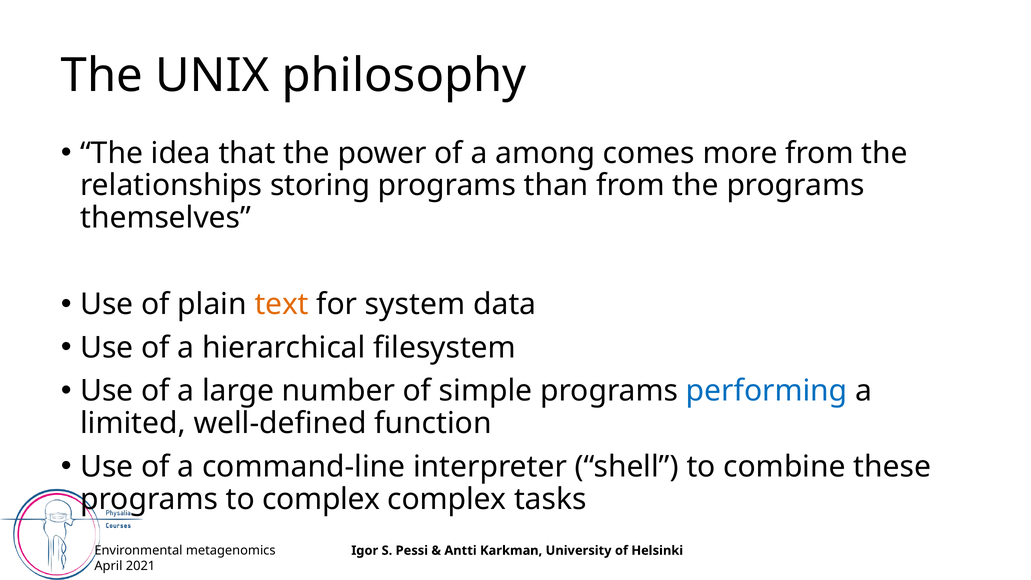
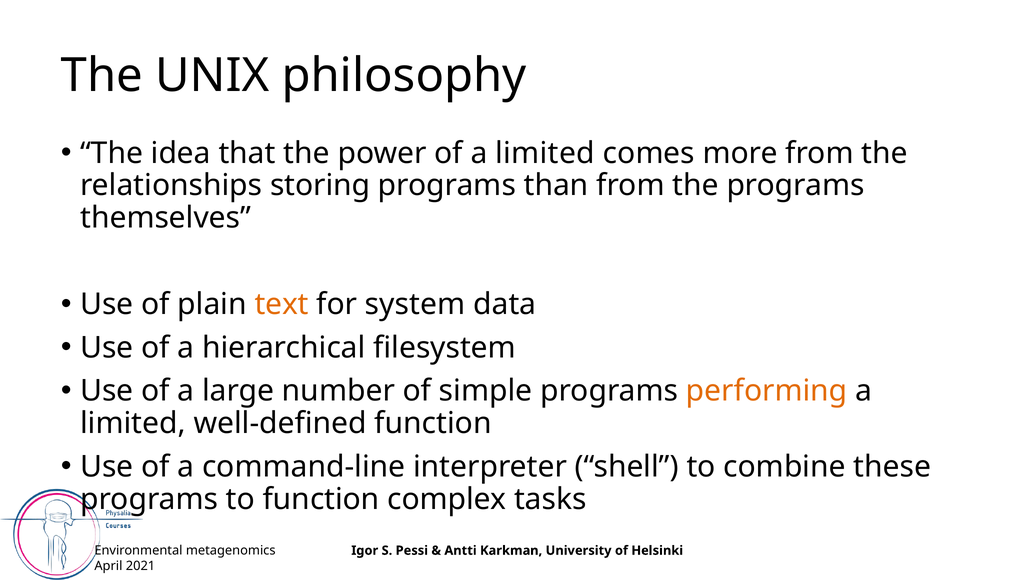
of a among: among -> limited
performing colour: blue -> orange
to complex: complex -> function
